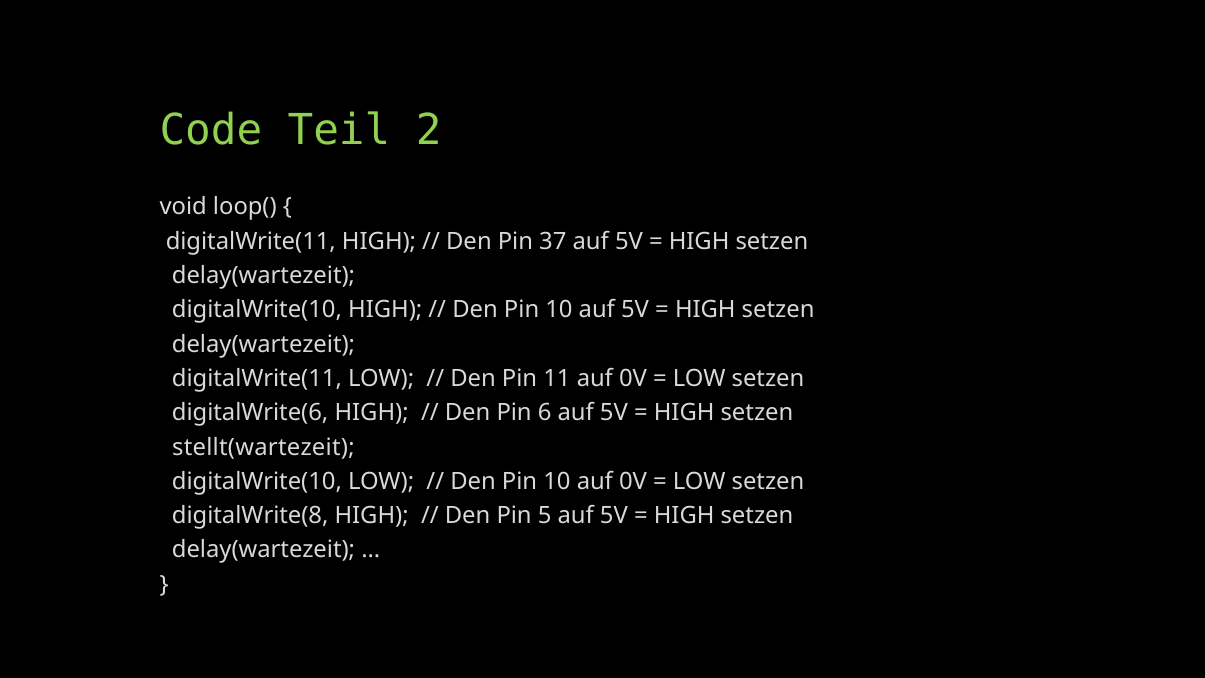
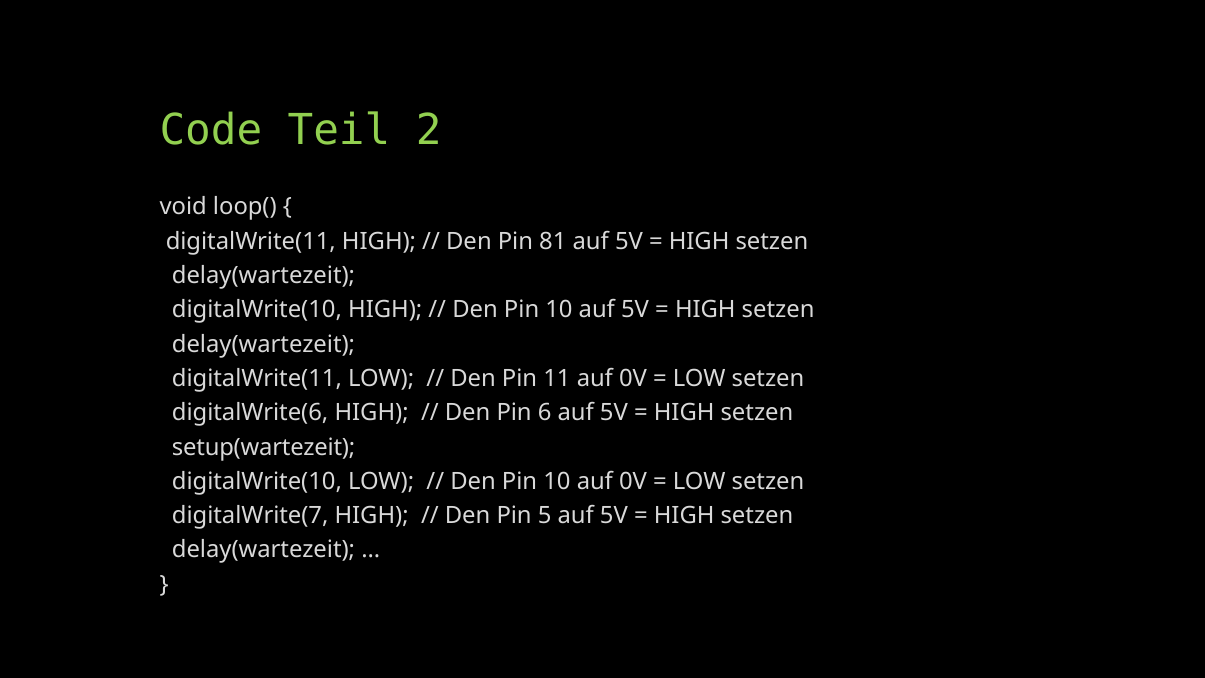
37: 37 -> 81
stellt(wartezeit: stellt(wartezeit -> setup(wartezeit
digitalWrite(8: digitalWrite(8 -> digitalWrite(7
